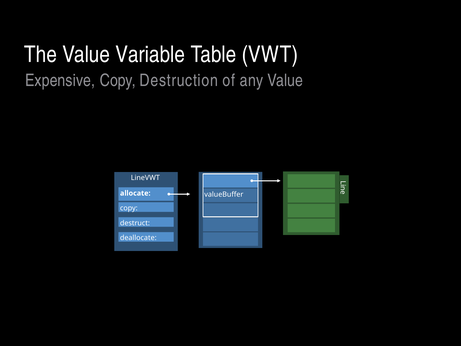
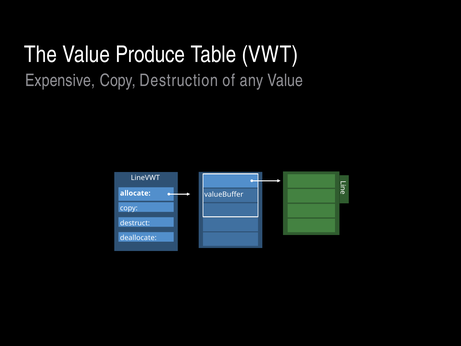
Variable: Variable -> Produce
